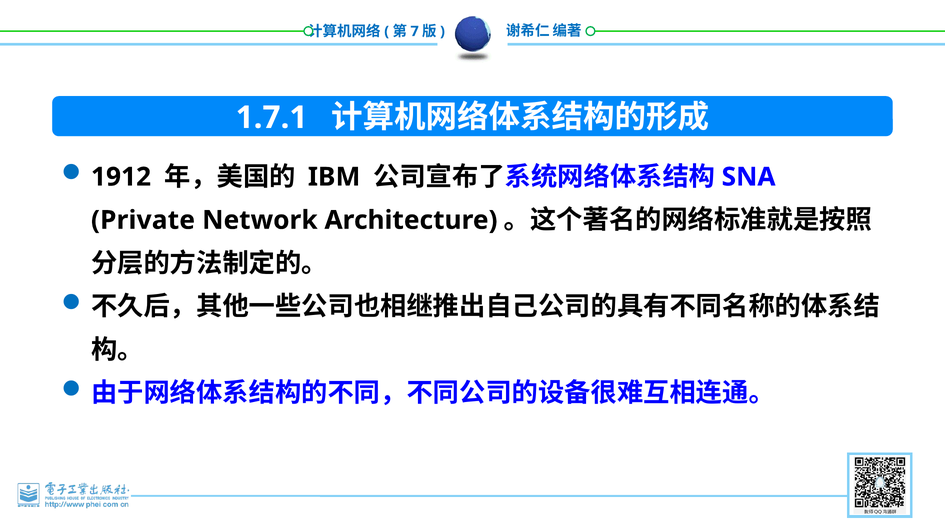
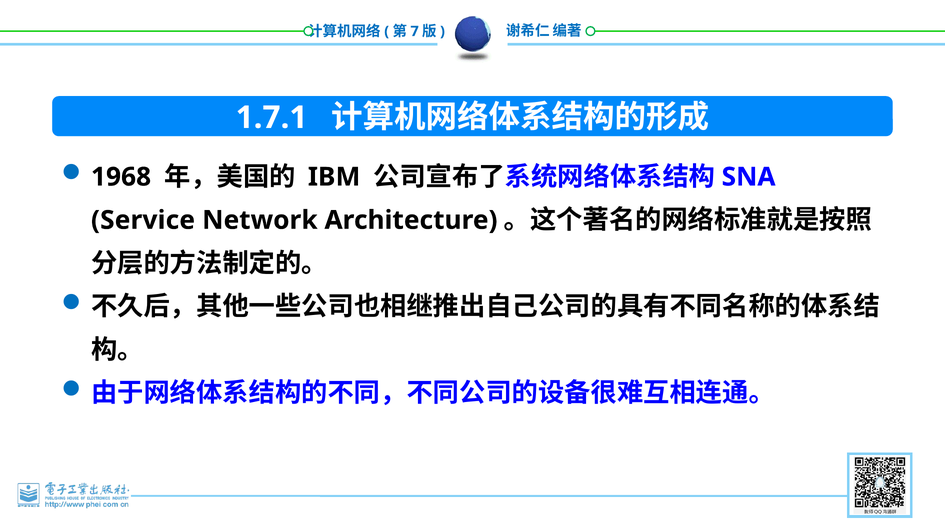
1912: 1912 -> 1968
Private: Private -> Service
